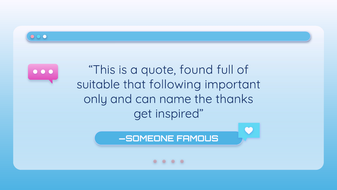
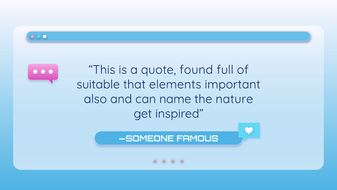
following: following -> elements
only: only -> also
thanks: thanks -> nature
